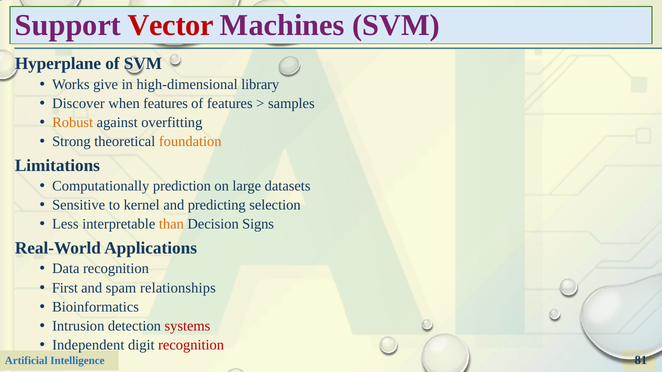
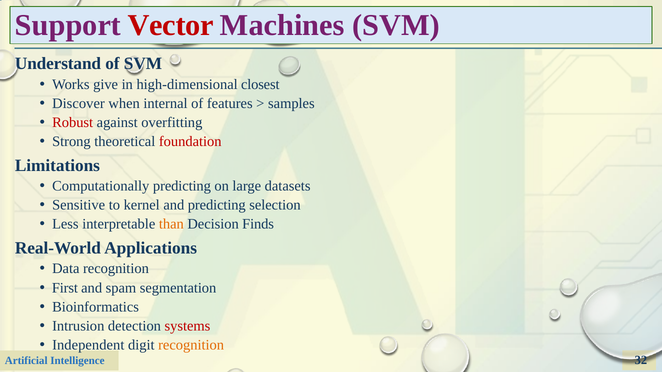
Hyperplane: Hyperplane -> Understand
library: library -> closest
when features: features -> internal
Robust colour: orange -> red
foundation colour: orange -> red
Computationally prediction: prediction -> predicting
Signs: Signs -> Finds
relationships: relationships -> segmentation
recognition at (191, 345) colour: red -> orange
81: 81 -> 32
